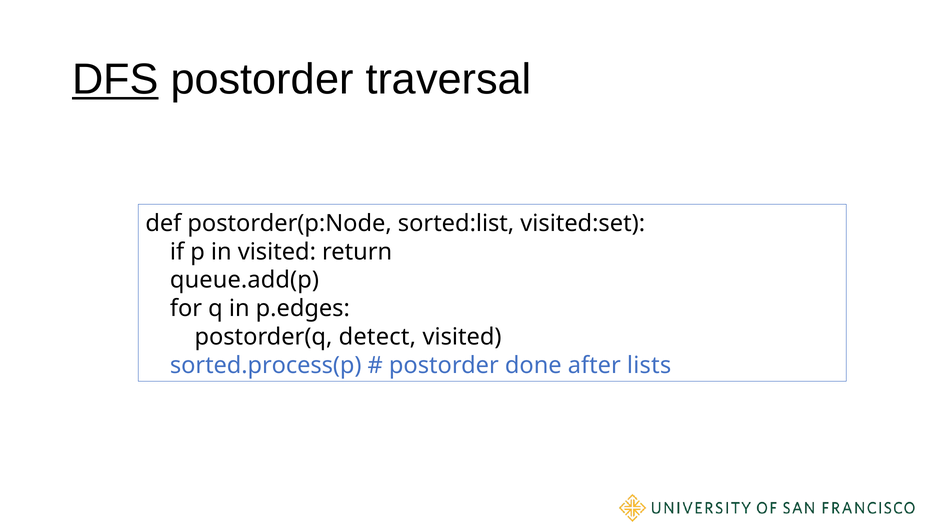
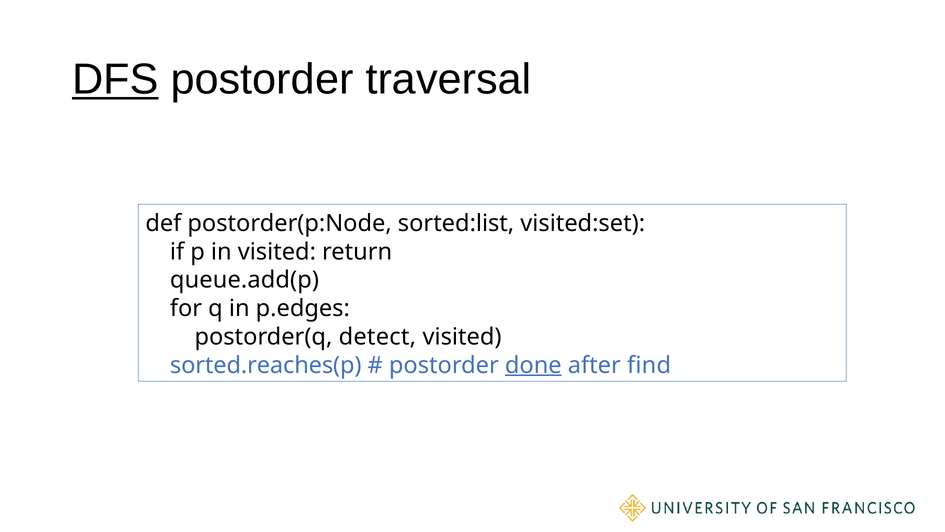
sorted.process(p: sorted.process(p -> sorted.reaches(p
done underline: none -> present
lists: lists -> find
